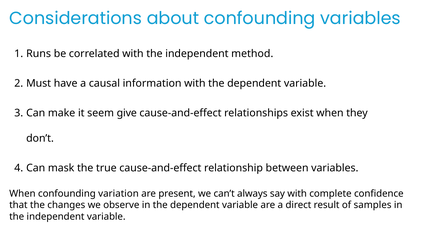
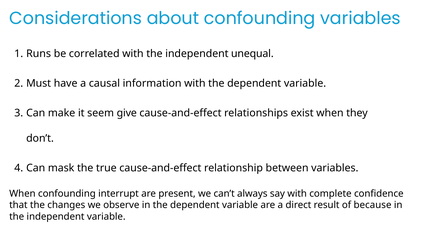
method: method -> unequal
variation: variation -> interrupt
samples: samples -> because
